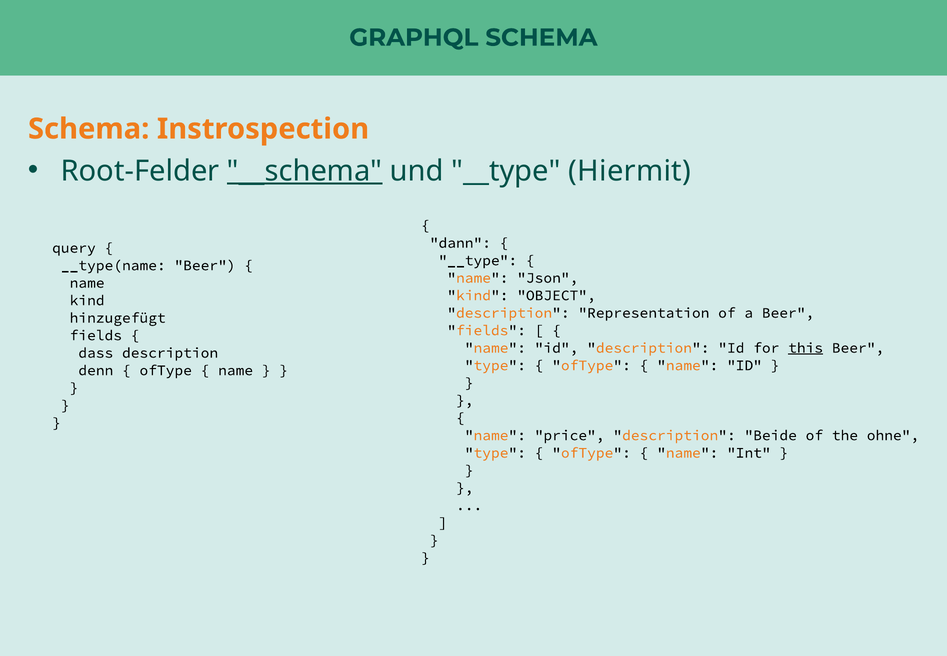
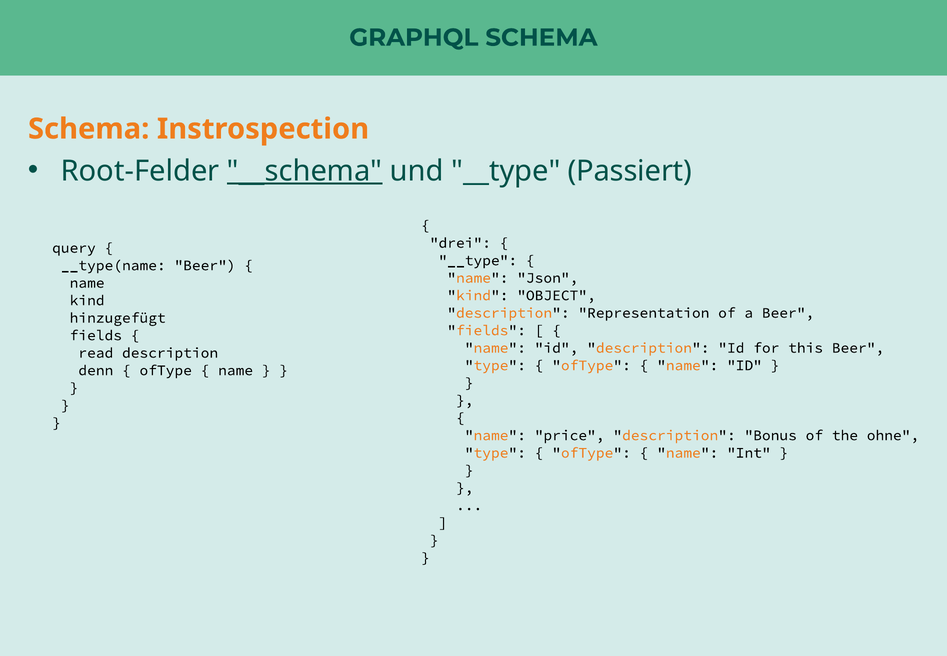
Hiermit: Hiermit -> Passiert
dann: dann -> drei
this underline: present -> none
dass: dass -> read
Beide: Beide -> Bonus
